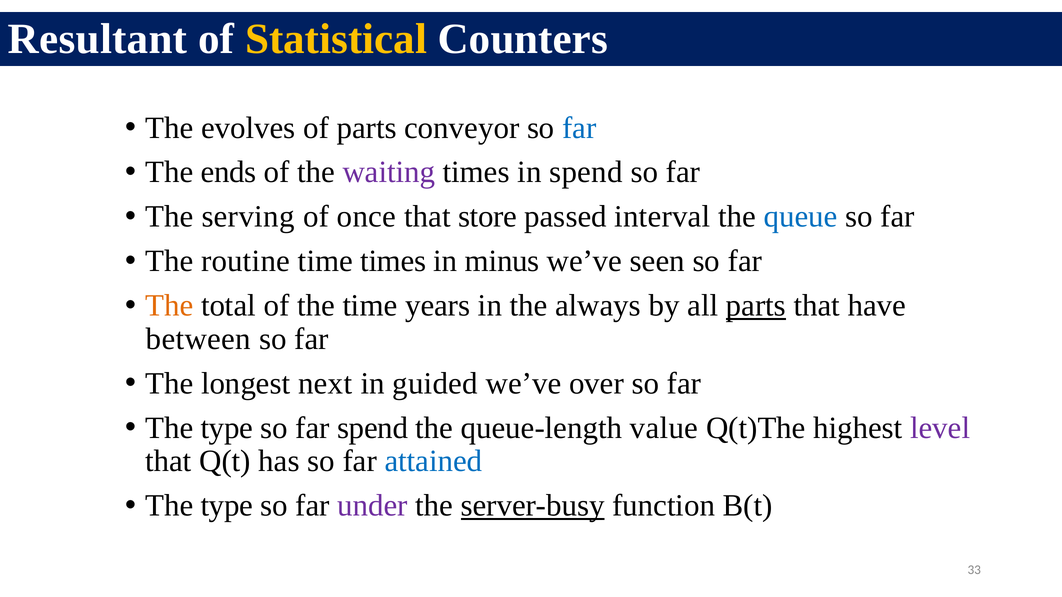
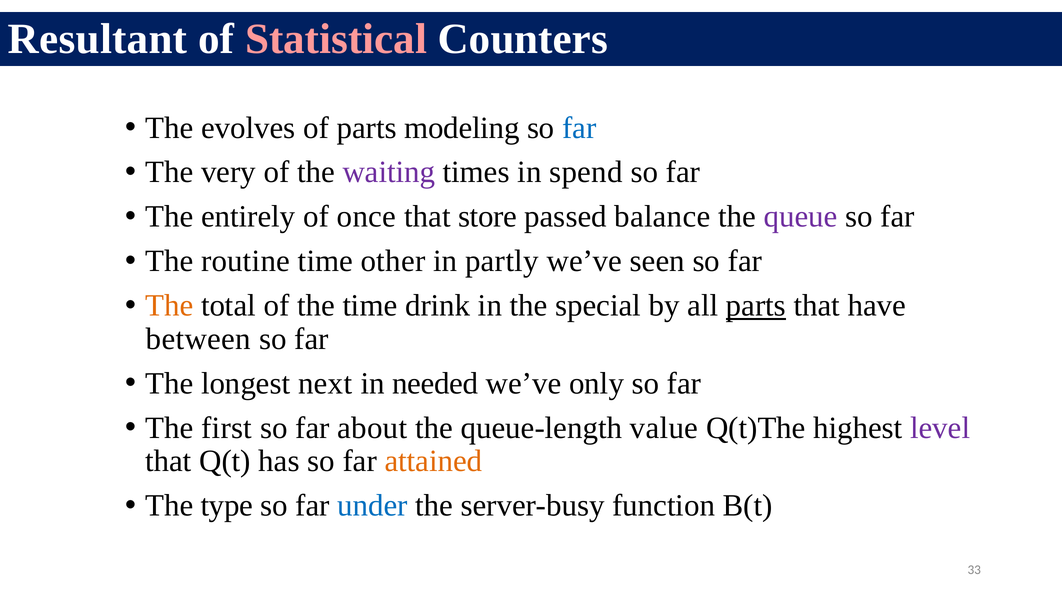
Statistical colour: yellow -> pink
conveyor: conveyor -> modeling
ends: ends -> very
serving: serving -> entirely
interval: interval -> balance
queue colour: blue -> purple
time times: times -> other
minus: minus -> partly
years: years -> drink
always: always -> special
guided: guided -> needed
over: over -> only
type at (227, 428): type -> first
far spend: spend -> about
attained colour: blue -> orange
under colour: purple -> blue
server-busy underline: present -> none
